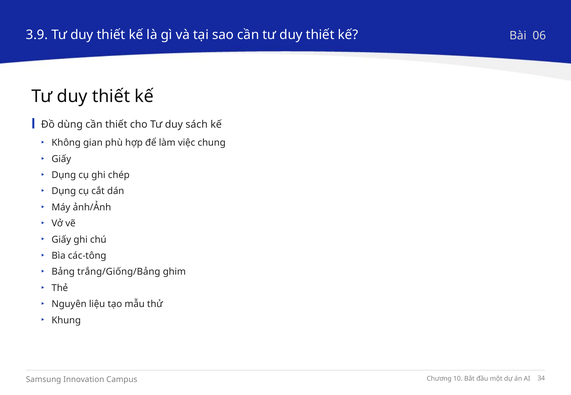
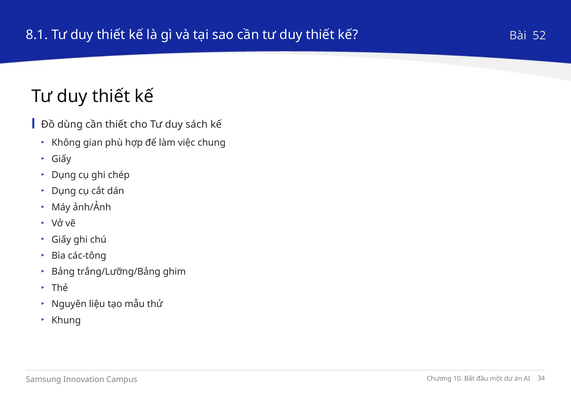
3.9: 3.9 -> 8.1
06: 06 -> 52
trắng/Giống/Bảng: trắng/Giống/Bảng -> trắng/Lưỡng/Bảng
